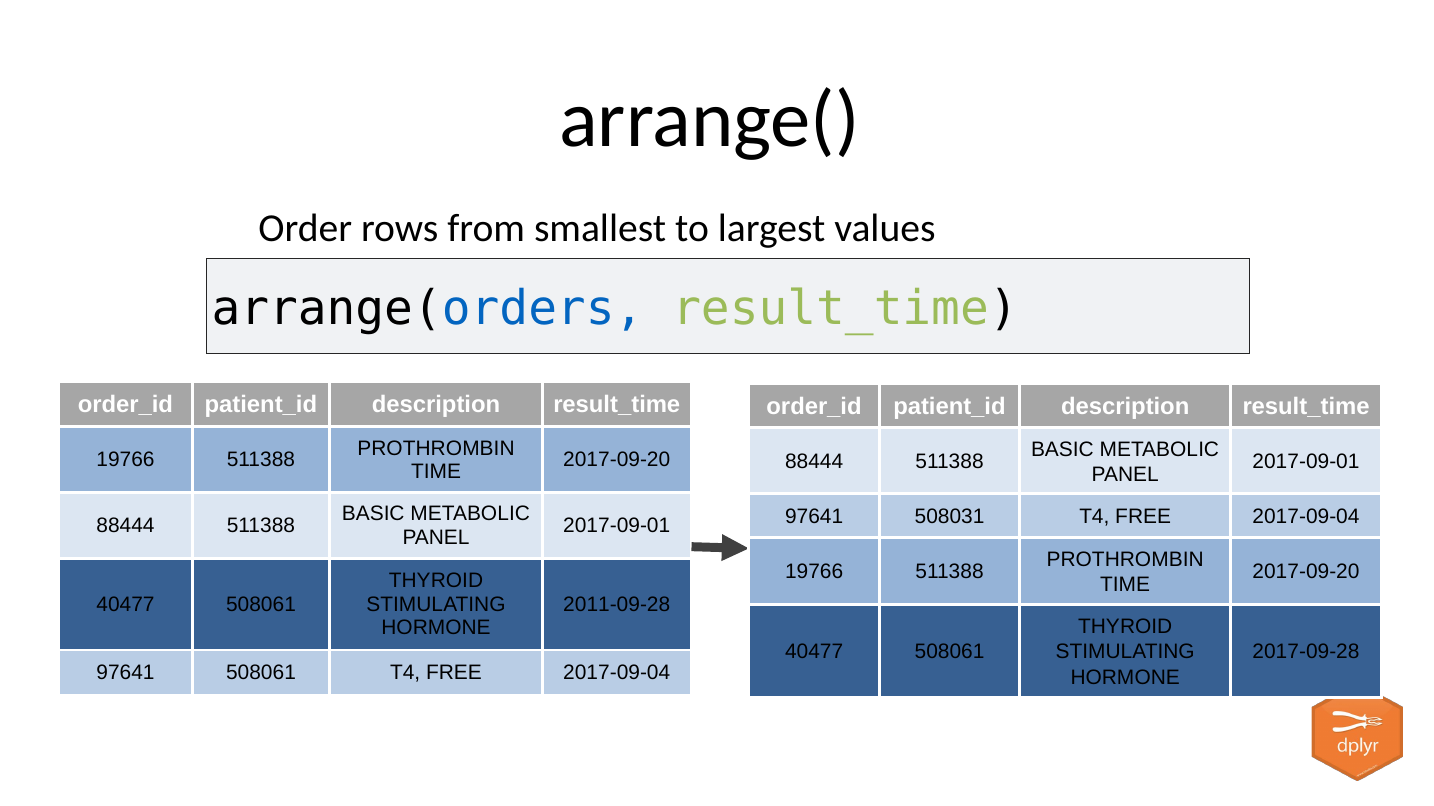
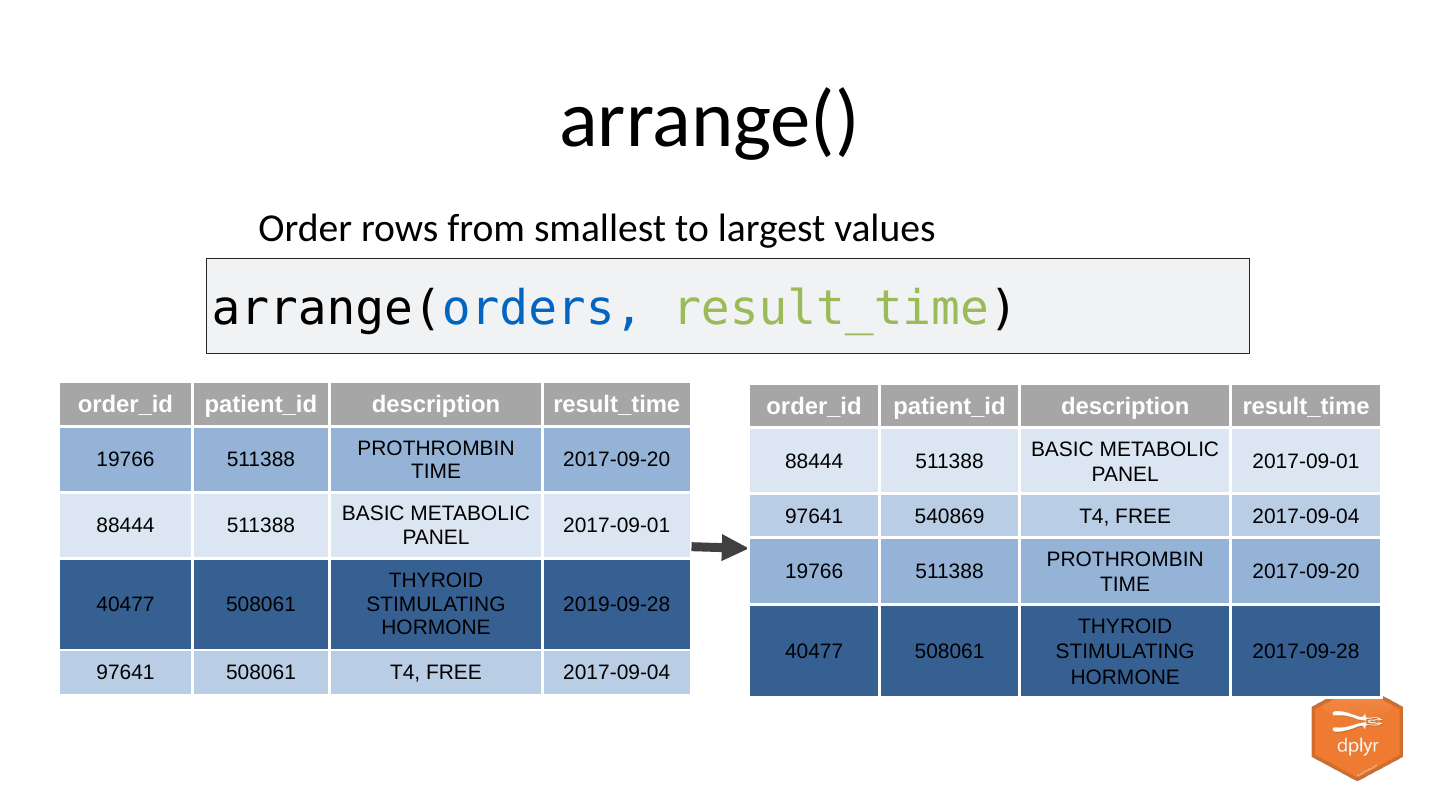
508031: 508031 -> 540869
2011-09-28: 2011-09-28 -> 2019-09-28
